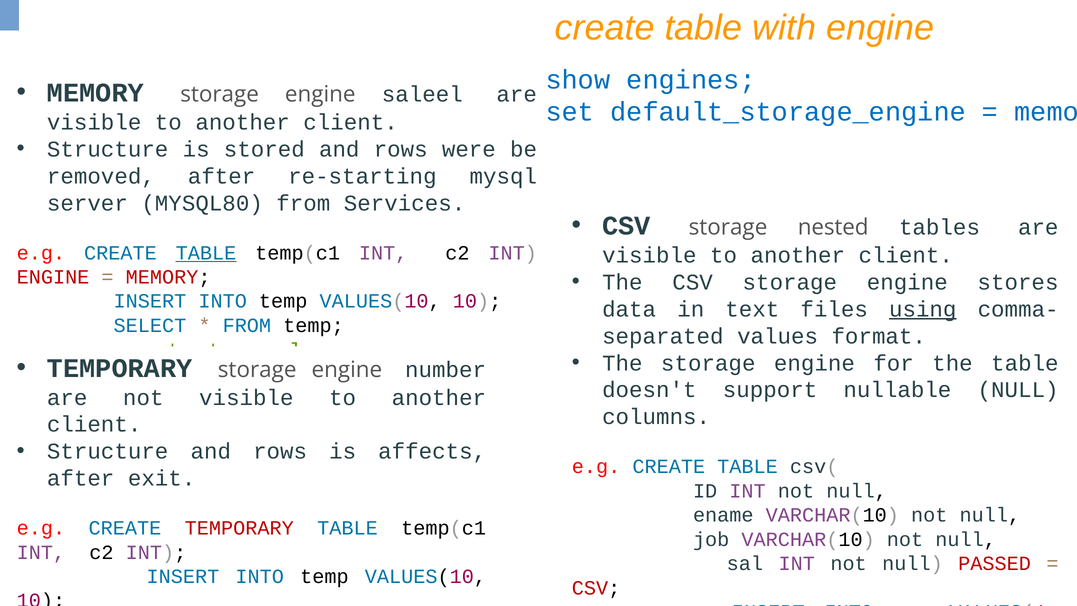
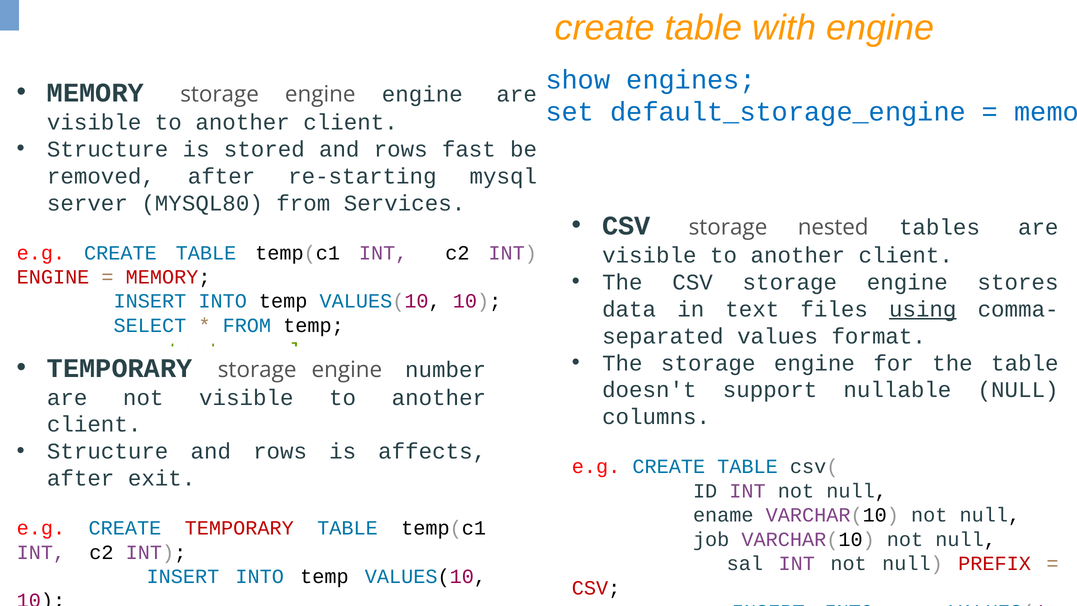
engine saleel: saleel -> engine
were: were -> fast
TABLE at (206, 253) underline: present -> none
PASSED: PASSED -> PREFIX
